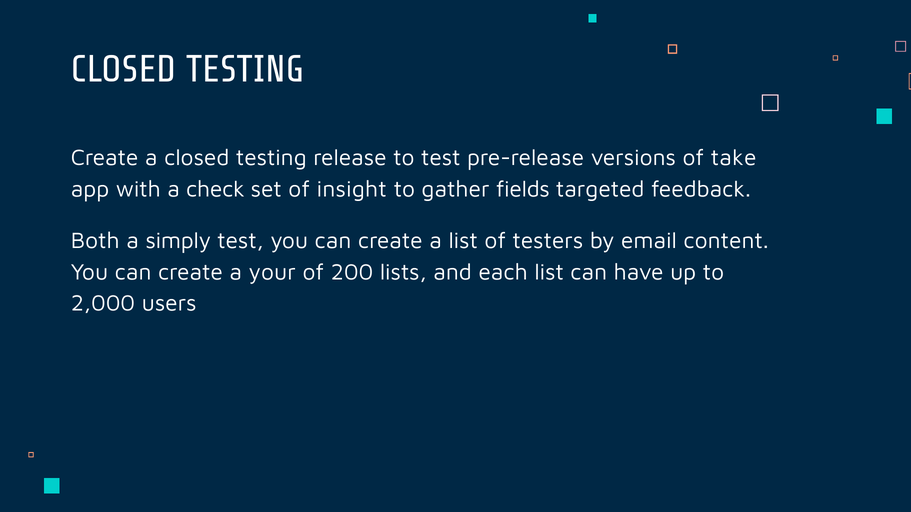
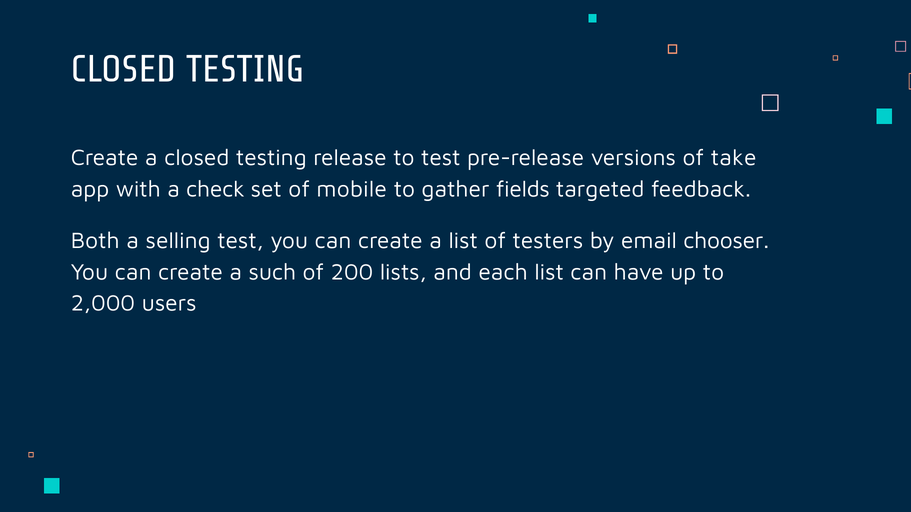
insight: insight -> mobile
simply: simply -> selling
content: content -> chooser
your: your -> such
